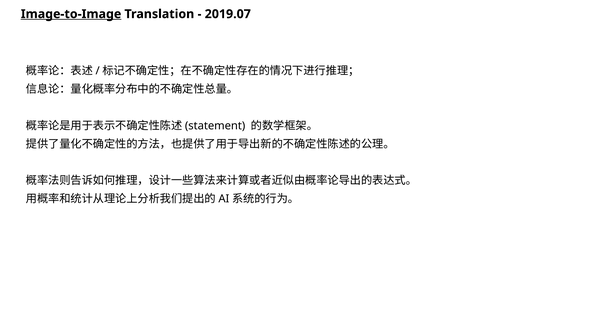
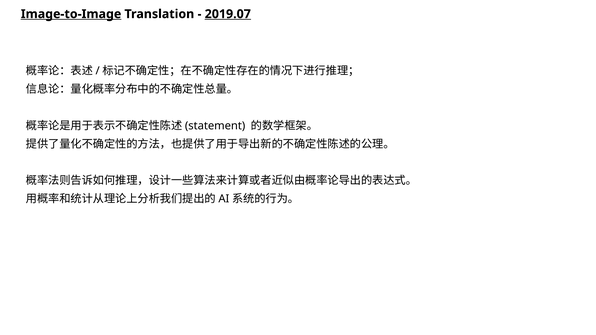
2019.07 underline: none -> present
